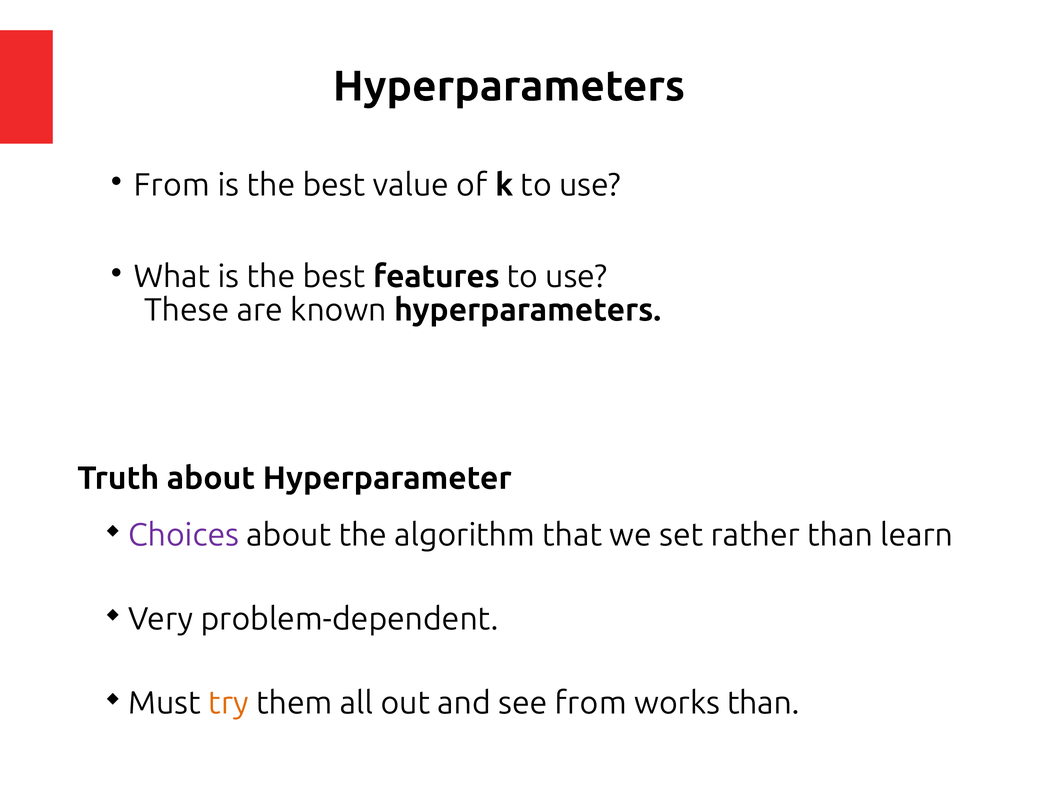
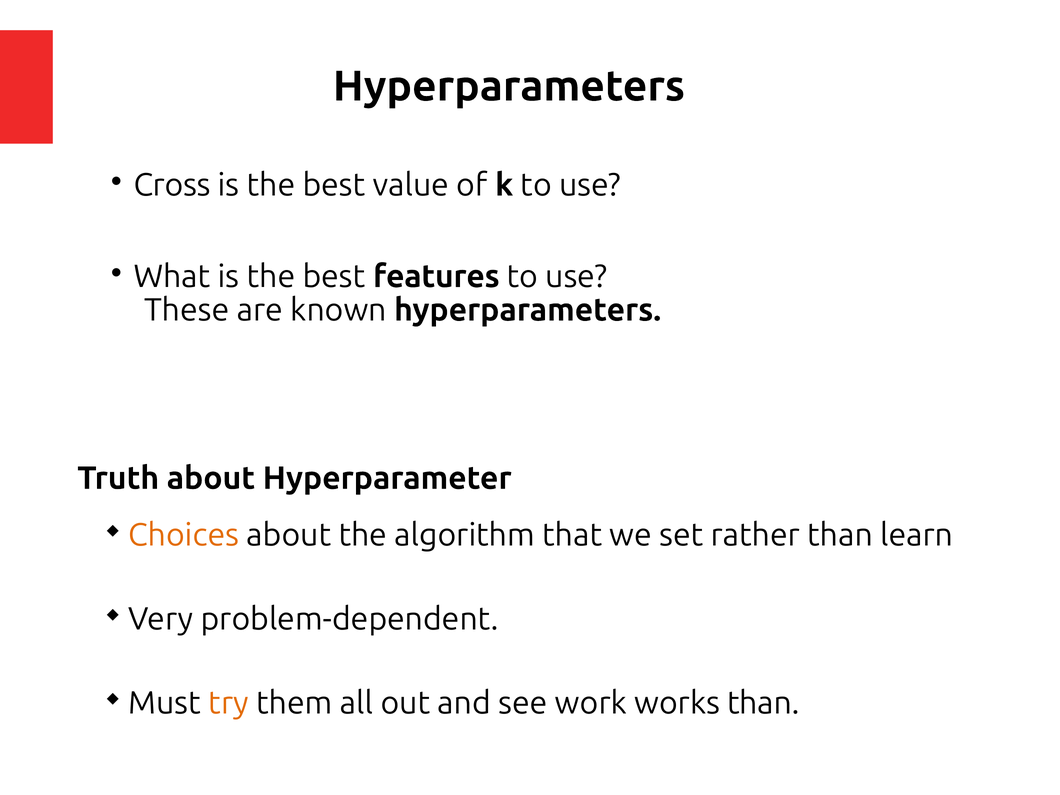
From at (172, 185): From -> Cross
Choices colour: purple -> orange
see from: from -> work
